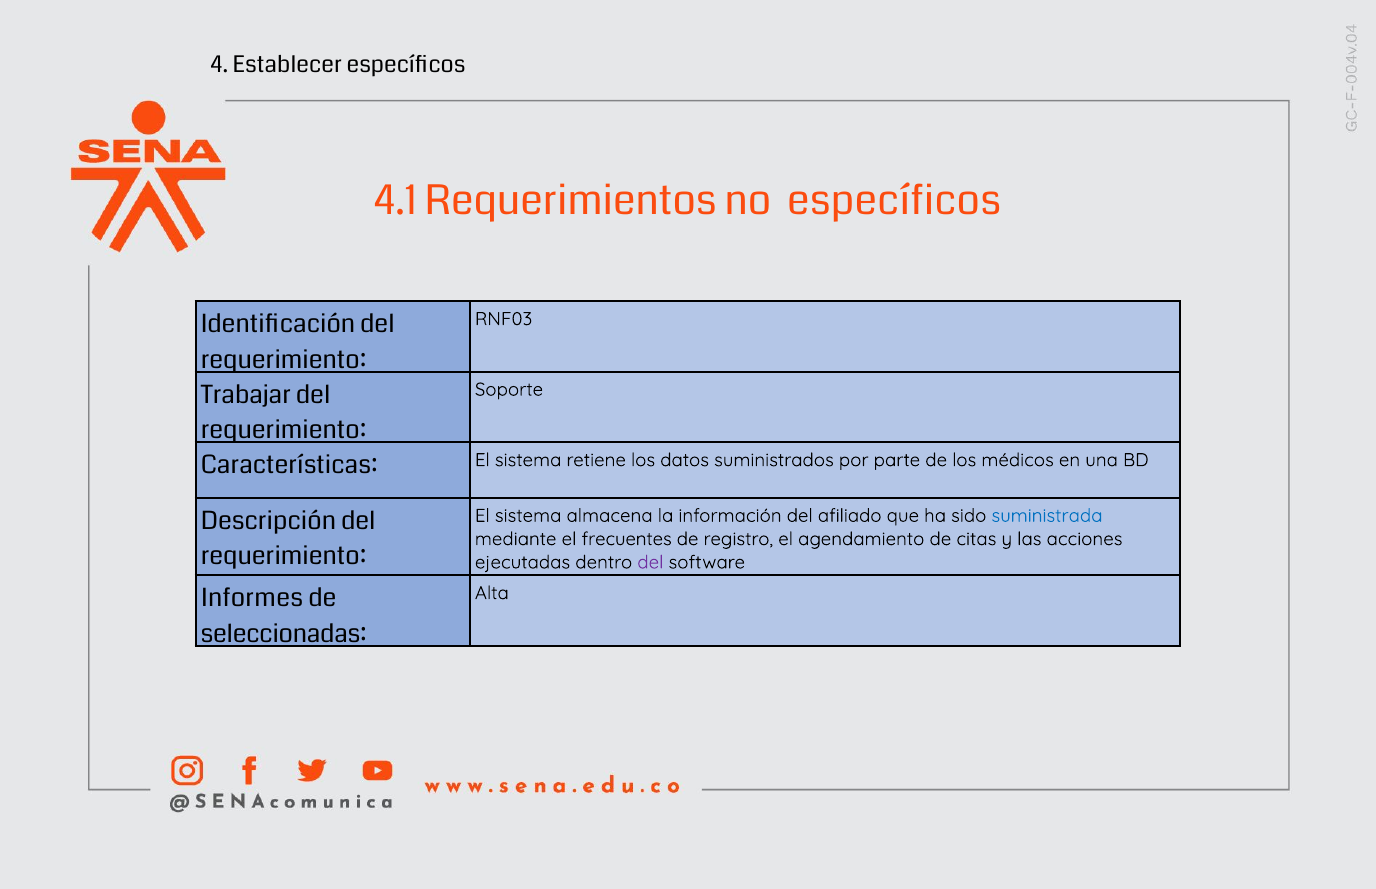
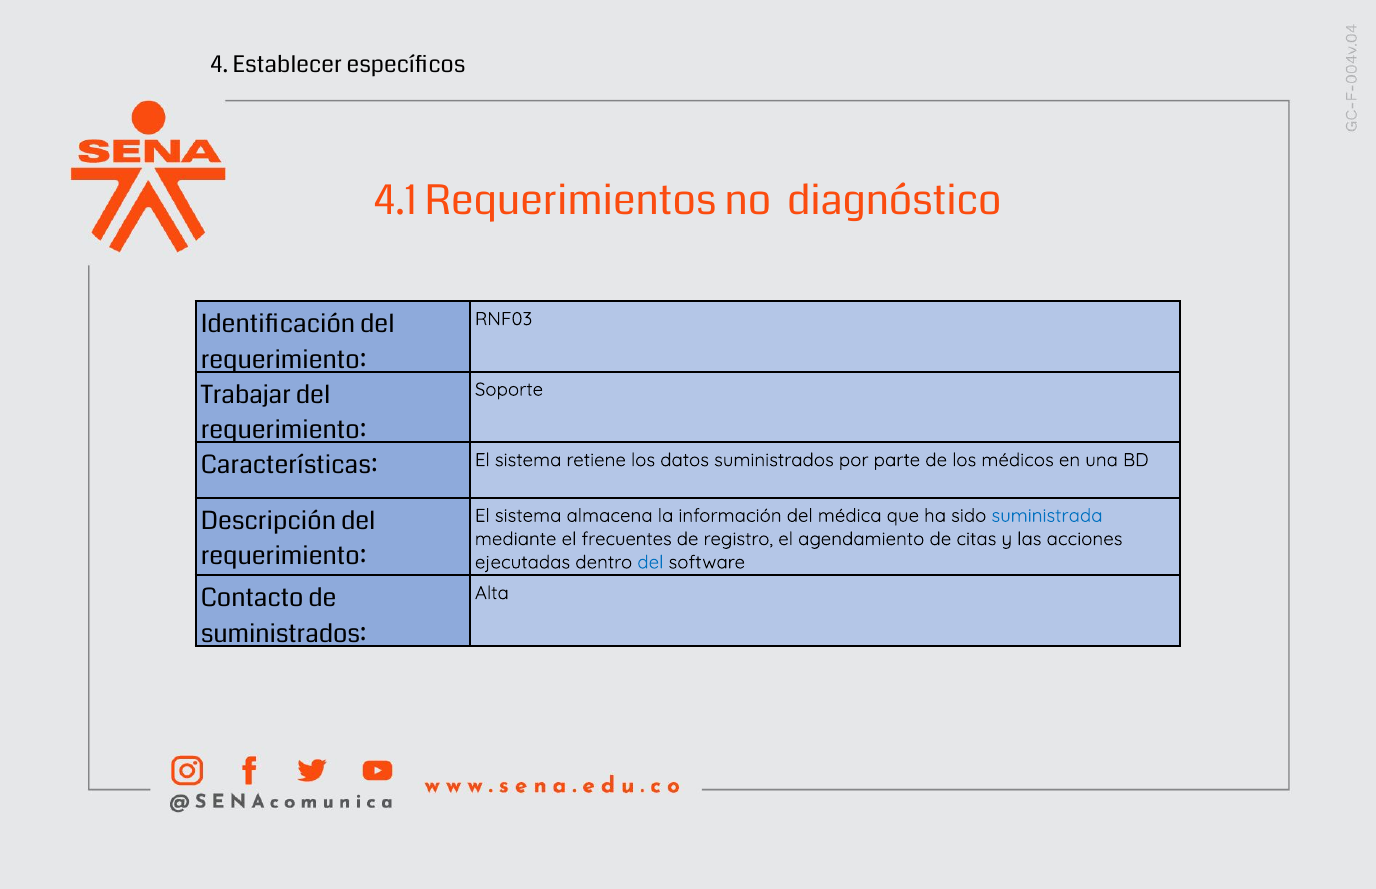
no específicos: específicos -> diagnóstico
afiliado: afiliado -> médica
del at (650, 562) colour: purple -> blue
Informes: Informes -> Contacto
seleccionadas at (284, 634): seleccionadas -> suministrados
